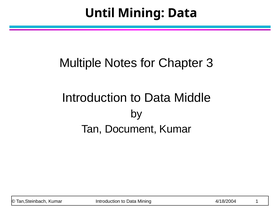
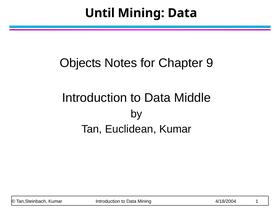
Multiple: Multiple -> Objects
3: 3 -> 9
Document: Document -> Euclidean
